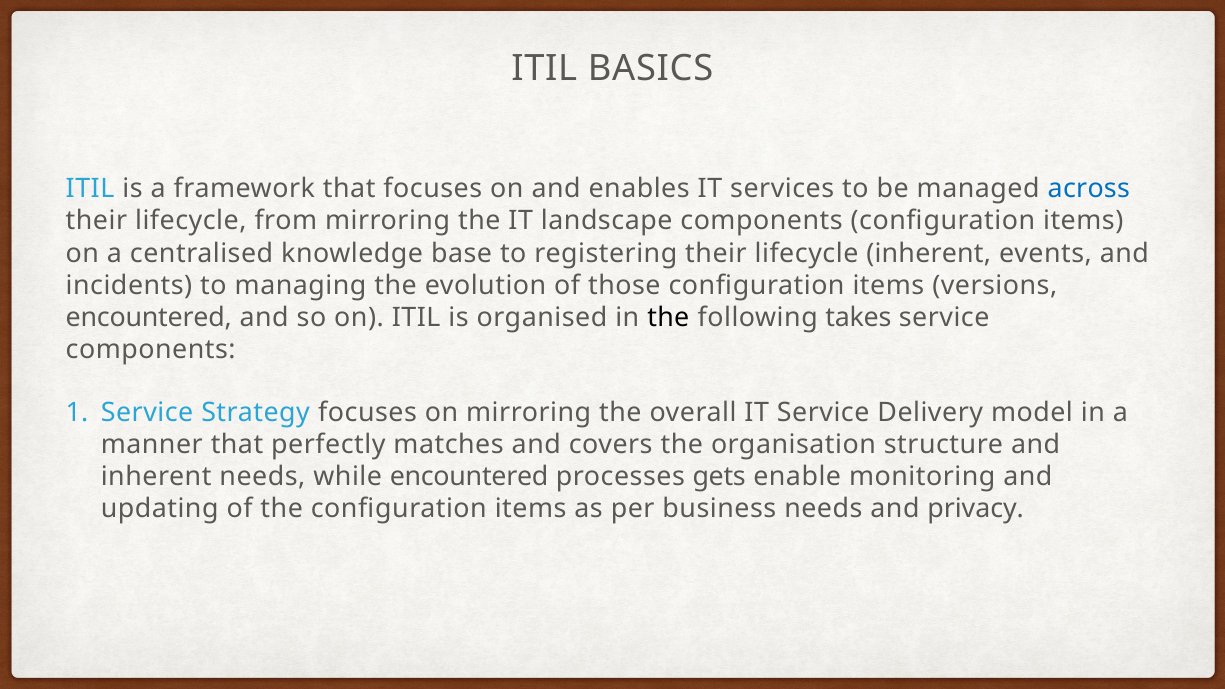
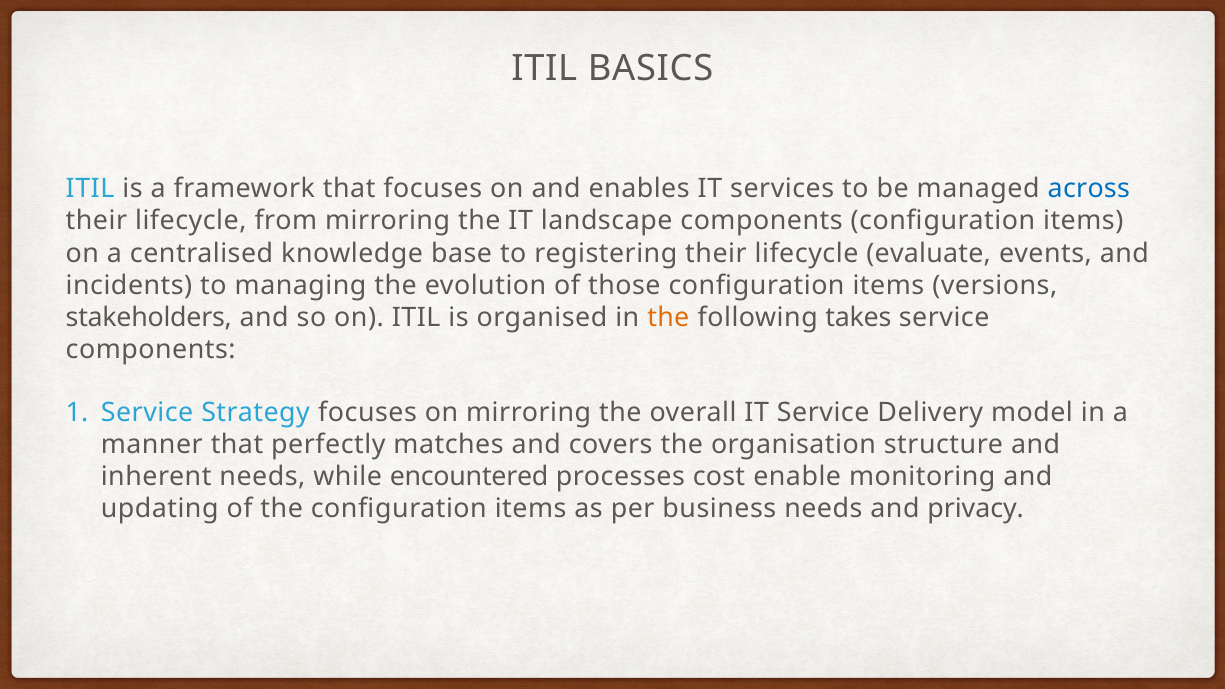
lifecycle inherent: inherent -> evaluate
encountered at (149, 318): encountered -> stakeholders
the at (668, 318) colour: black -> orange
gets: gets -> cost
